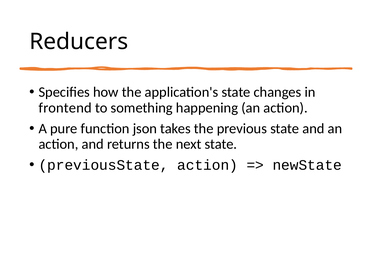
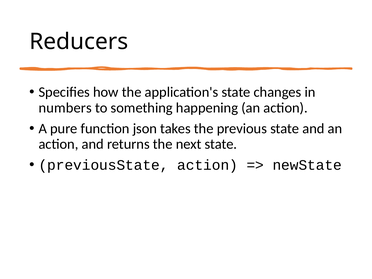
frontend: frontend -> numbers
